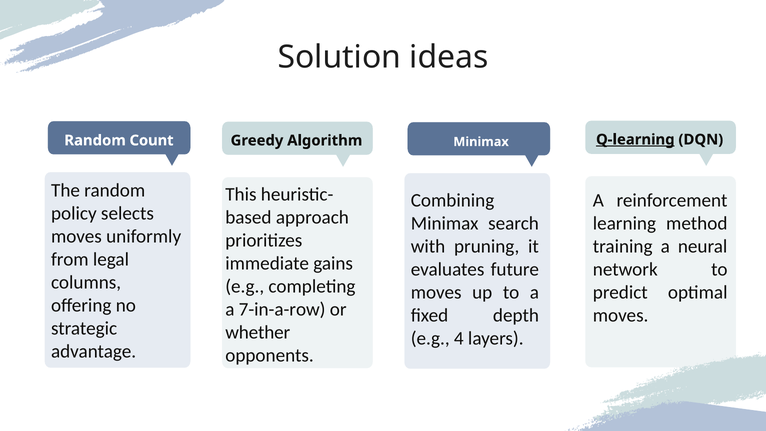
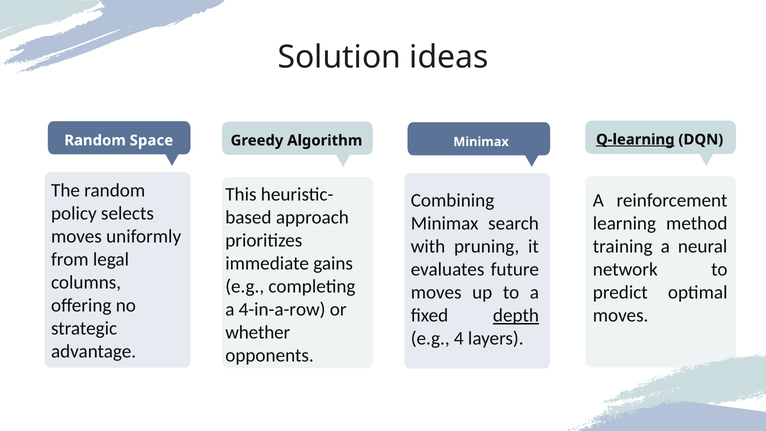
Count: Count -> Space
7-in-a-row: 7-in-a-row -> 4-in-a-row
depth underline: none -> present
